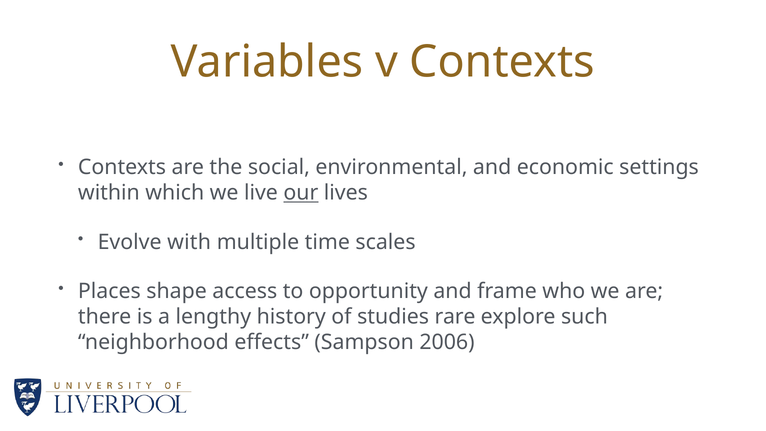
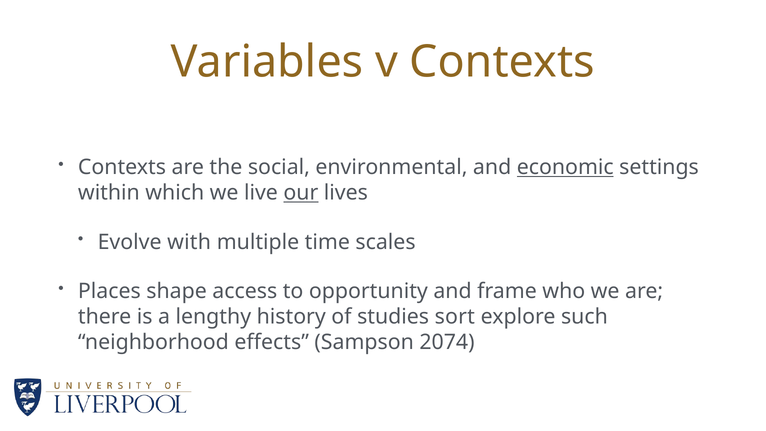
economic underline: none -> present
rare: rare -> sort
2006: 2006 -> 2074
